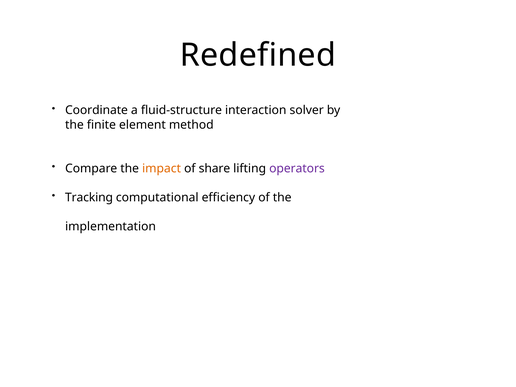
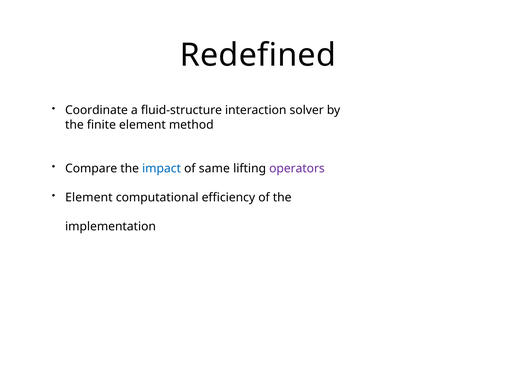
impact colour: orange -> blue
share: share -> same
Tracking at (89, 197): Tracking -> Element
